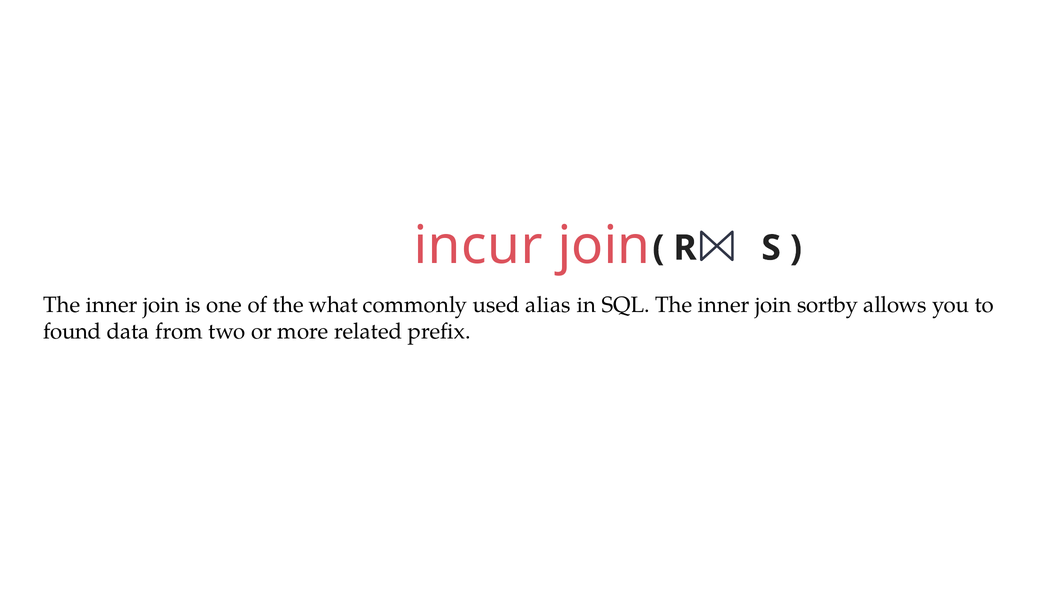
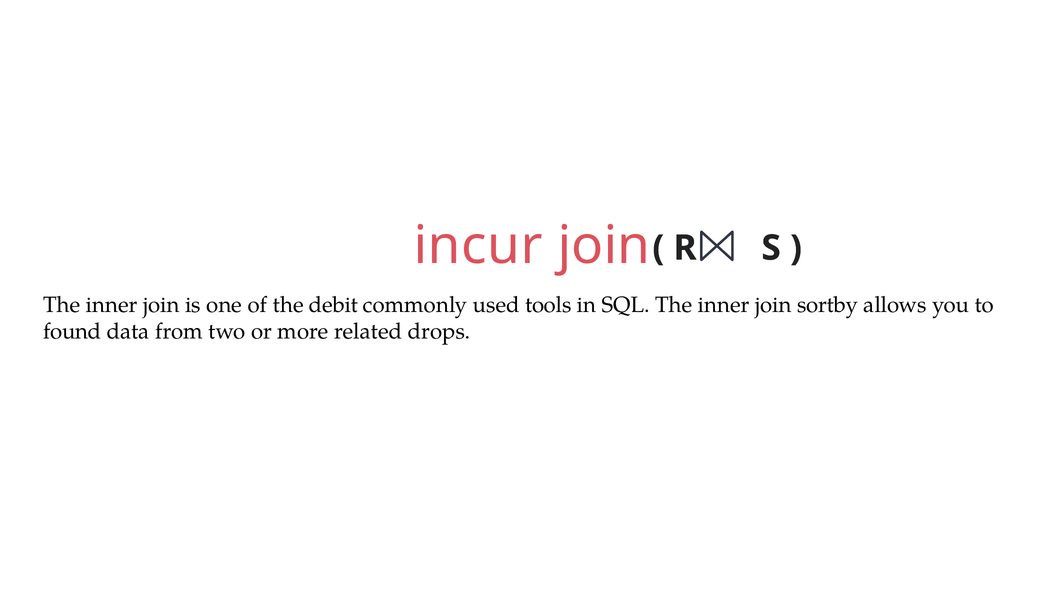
what: what -> debit
alias: alias -> tools
prefix: prefix -> drops
